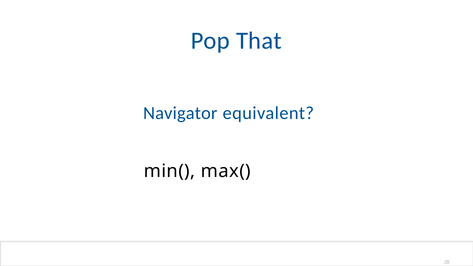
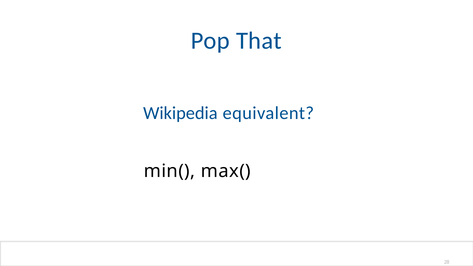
Navigator: Navigator -> Wikipedia
